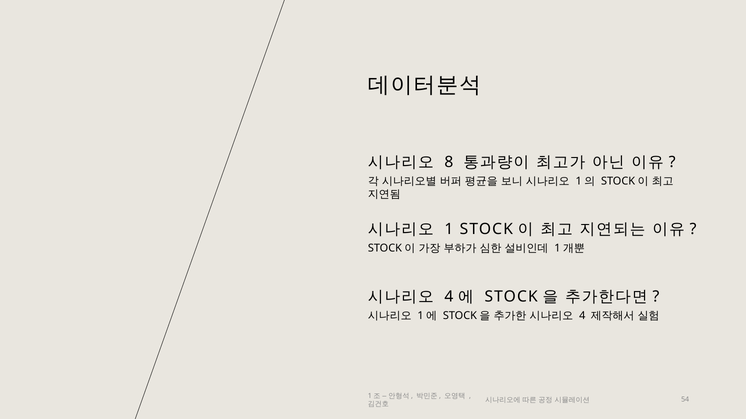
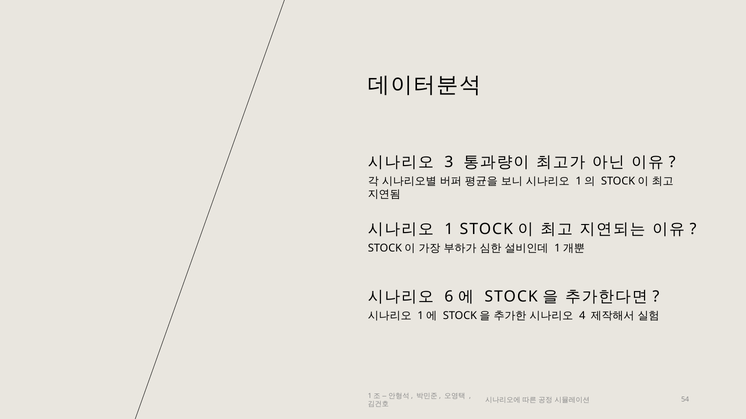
8: 8 -> 3
4 at (449, 297): 4 -> 6
